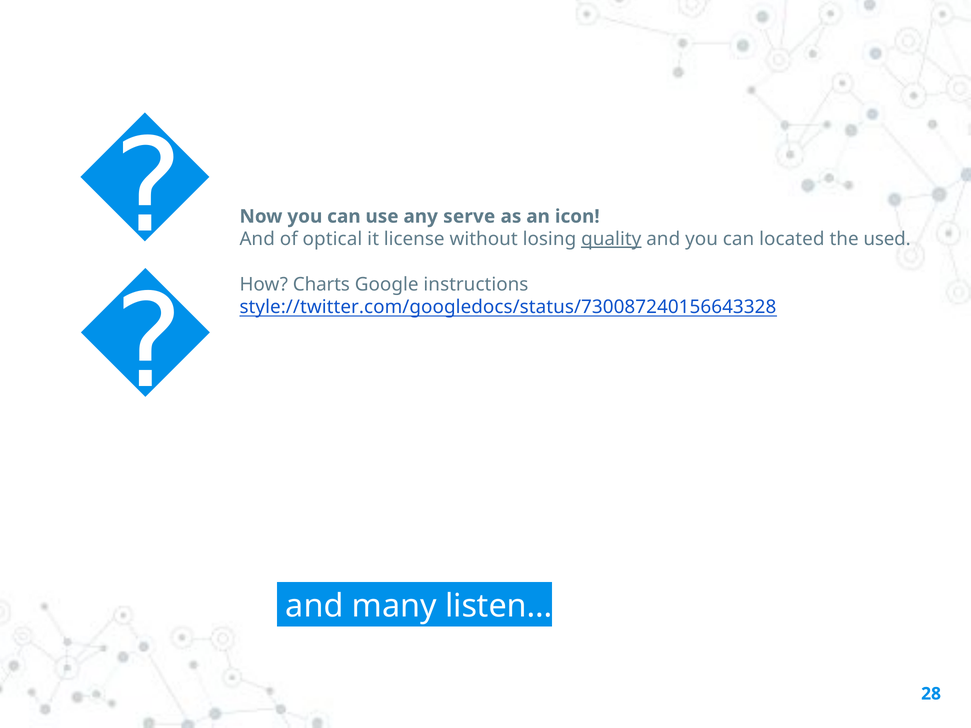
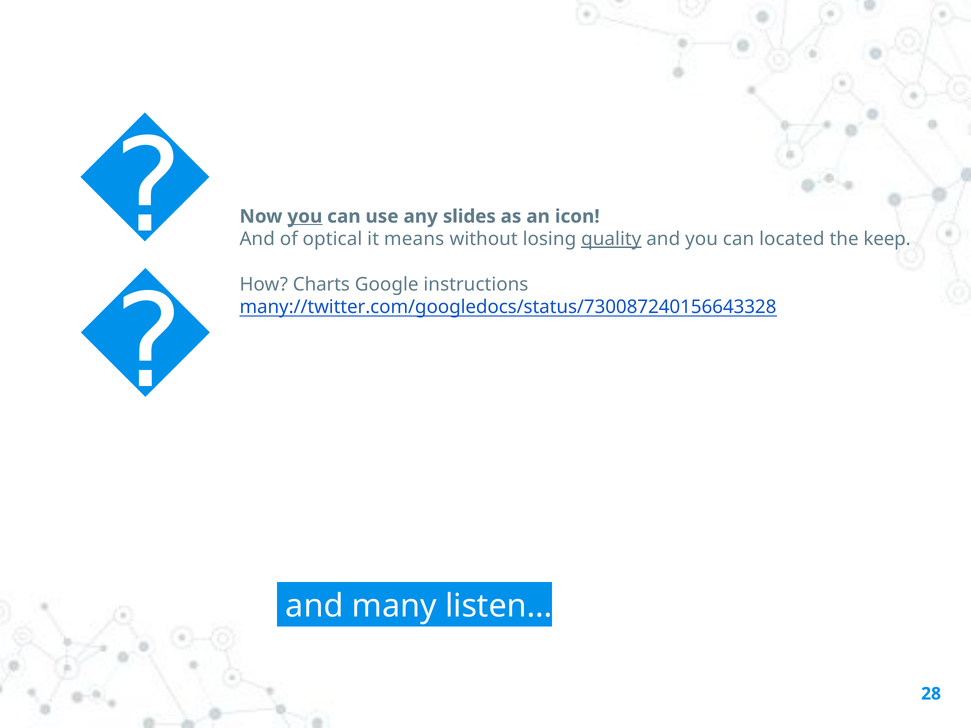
you at (305, 217) underline: none -> present
serve: serve -> slides
license: license -> means
used: used -> keep
style://twitter.com/googledocs/status/730087240156643328: style://twitter.com/googledocs/status/730087240156643328 -> many://twitter.com/googledocs/status/730087240156643328
